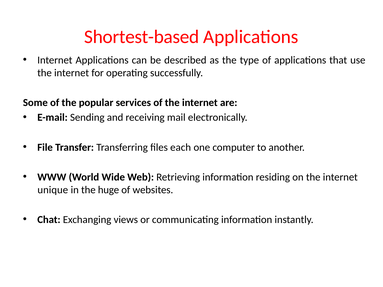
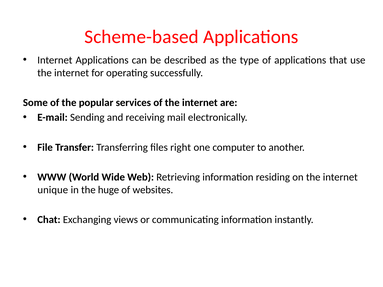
Shortest-based: Shortest-based -> Scheme-based
each: each -> right
